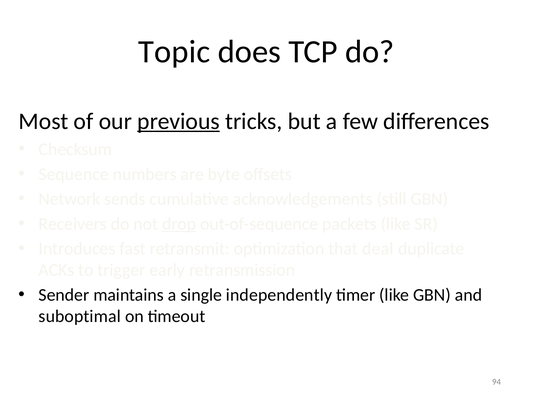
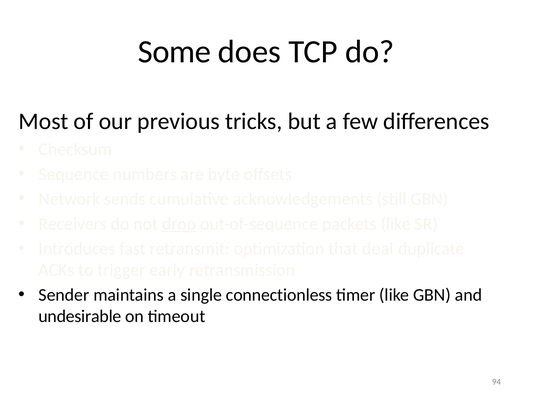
Topic: Topic -> Some
previous underline: present -> none
independently: independently -> connectionless
suboptimal: suboptimal -> undesirable
